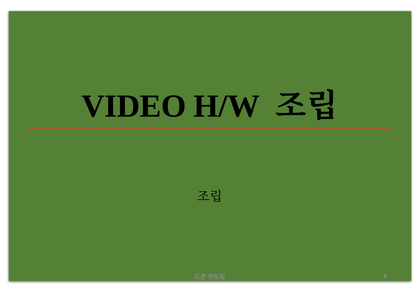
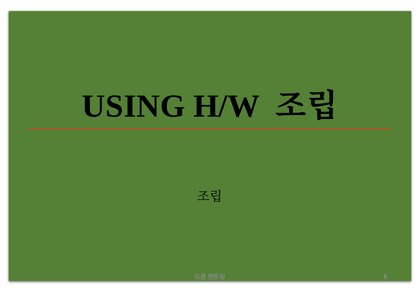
VIDEO: VIDEO -> USING
